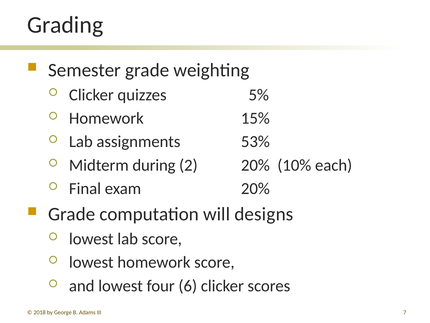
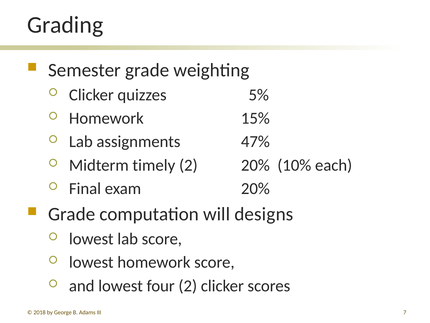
53%: 53% -> 47%
during: during -> timely
four 6: 6 -> 2
